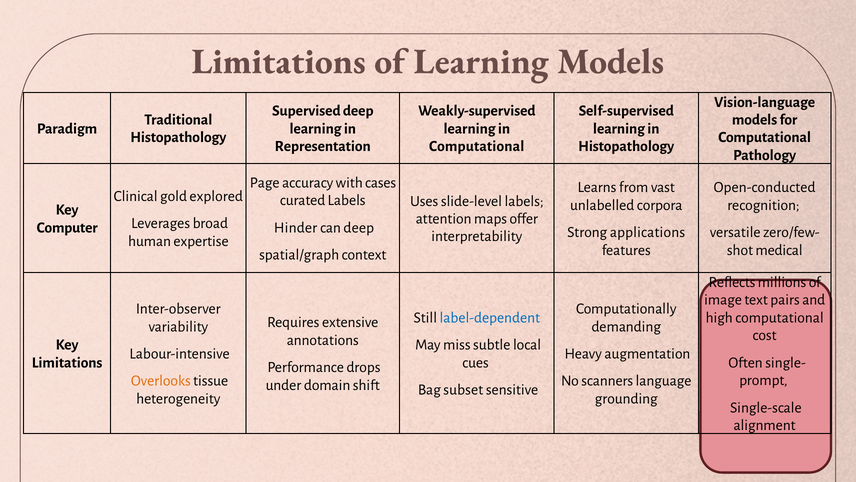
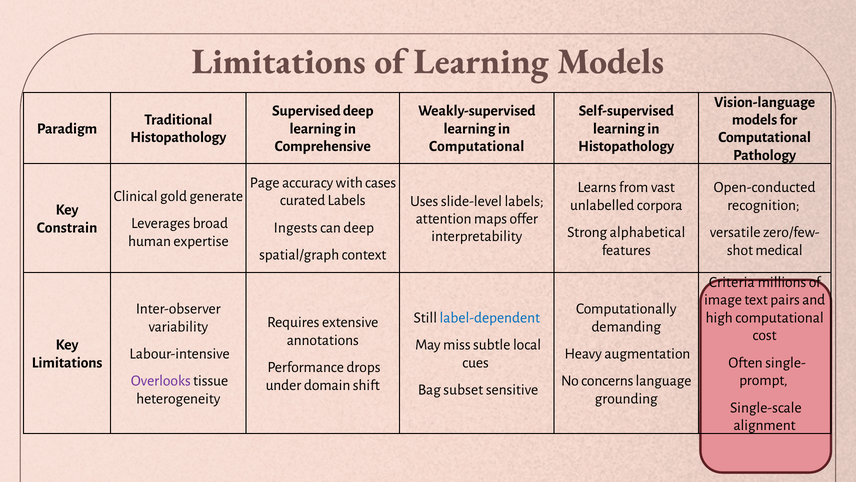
Representation: Representation -> Comprehensive
explored: explored -> generate
Computer: Computer -> Constrain
Hinder: Hinder -> Ingests
applications: applications -> alphabetical
Reflects: Reflects -> Criteria
Overlooks colour: orange -> purple
scanners: scanners -> concerns
